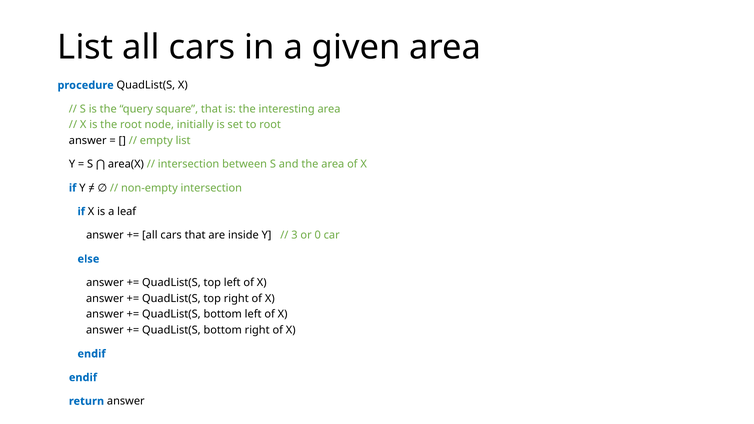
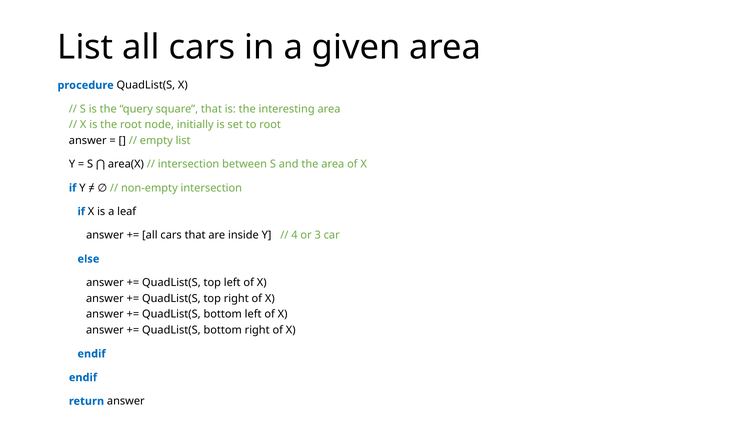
3: 3 -> 4
0: 0 -> 3
